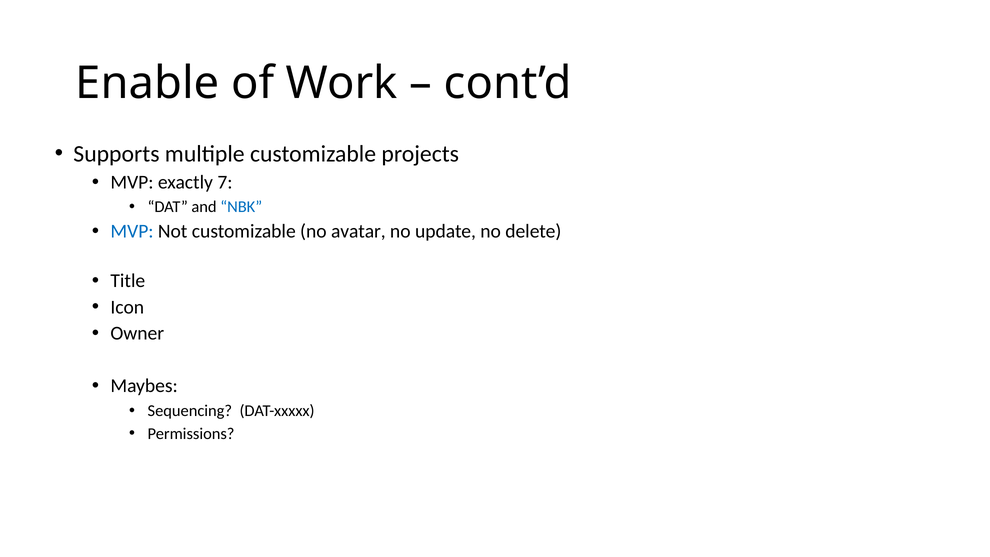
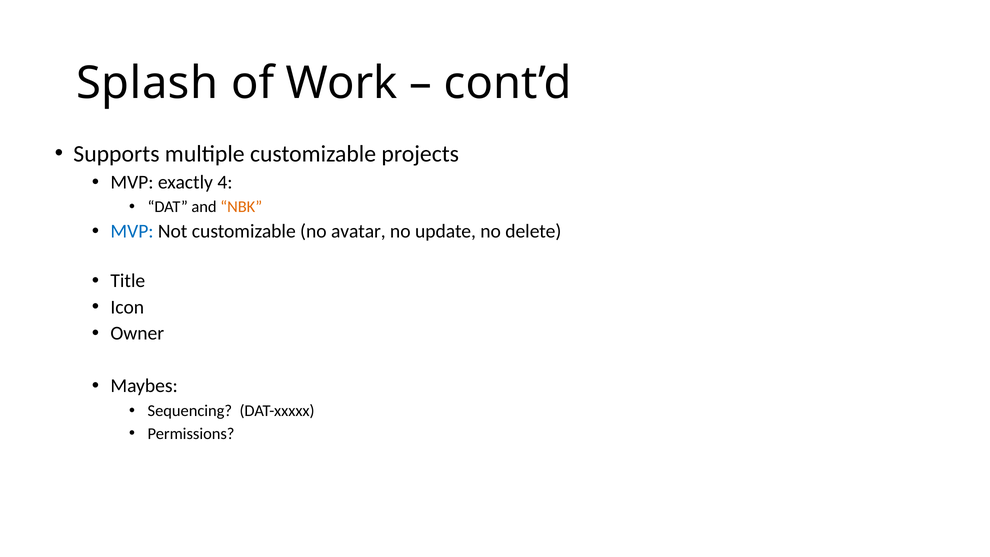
Enable: Enable -> Splash
7: 7 -> 4
NBK colour: blue -> orange
